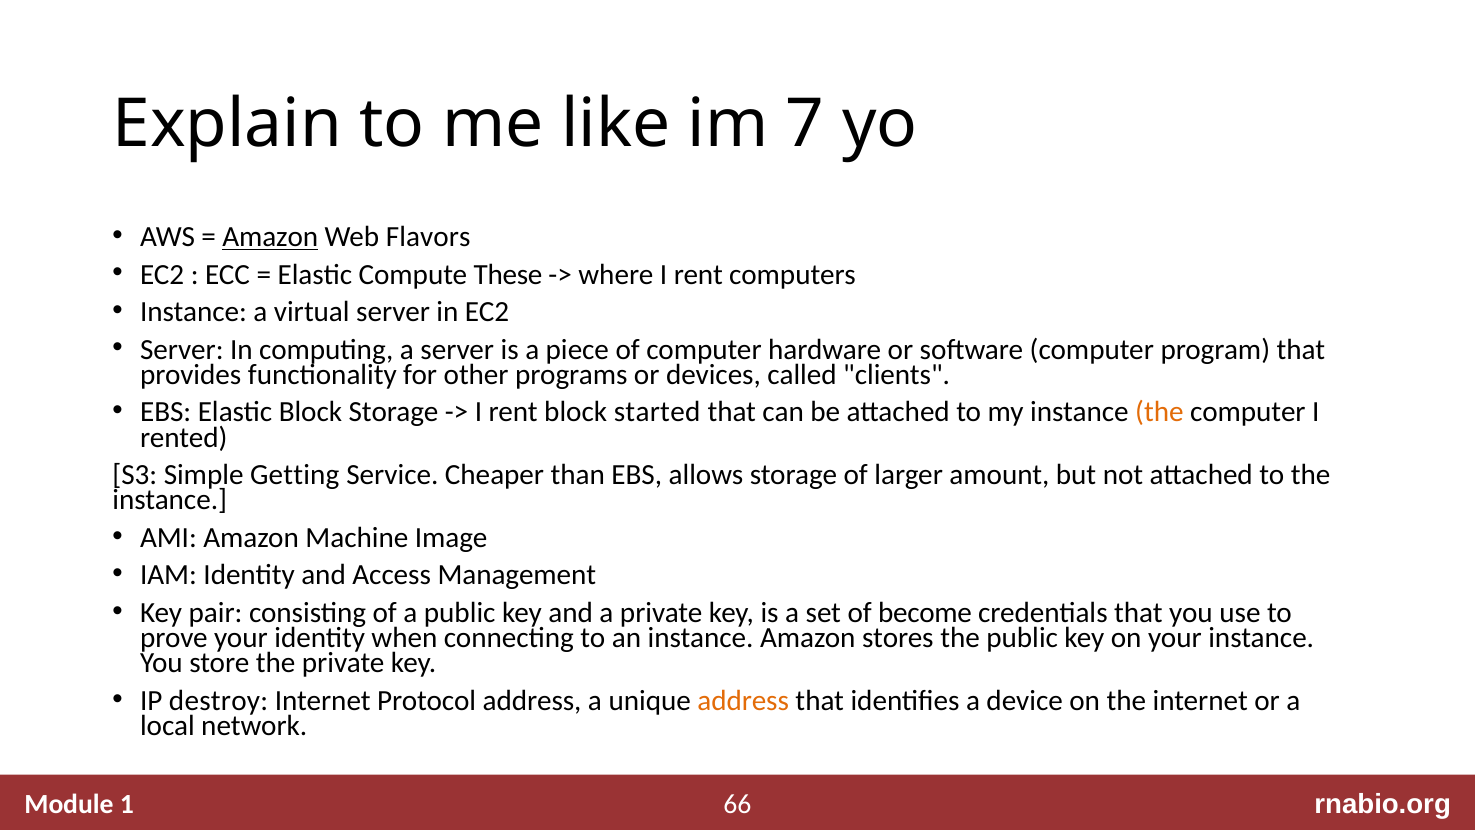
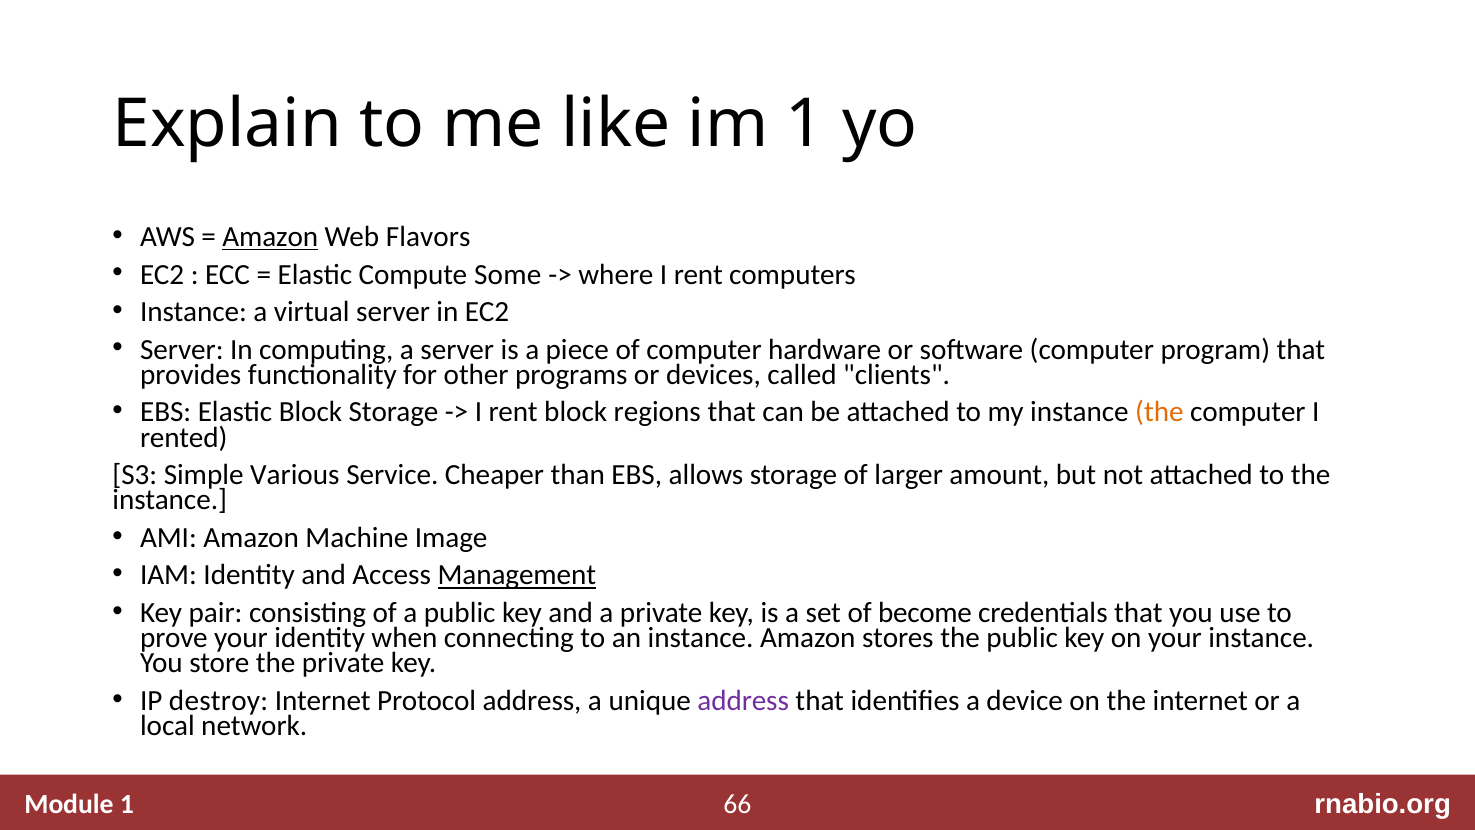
im 7: 7 -> 1
These: These -> Some
started: started -> regions
Getting: Getting -> Various
Management underline: none -> present
address at (743, 700) colour: orange -> purple
